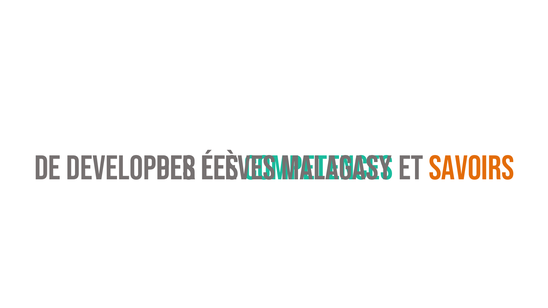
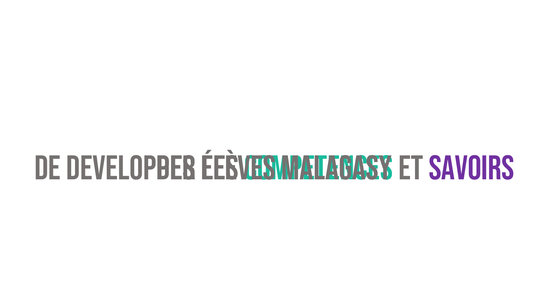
savoirs colour: orange -> purple
